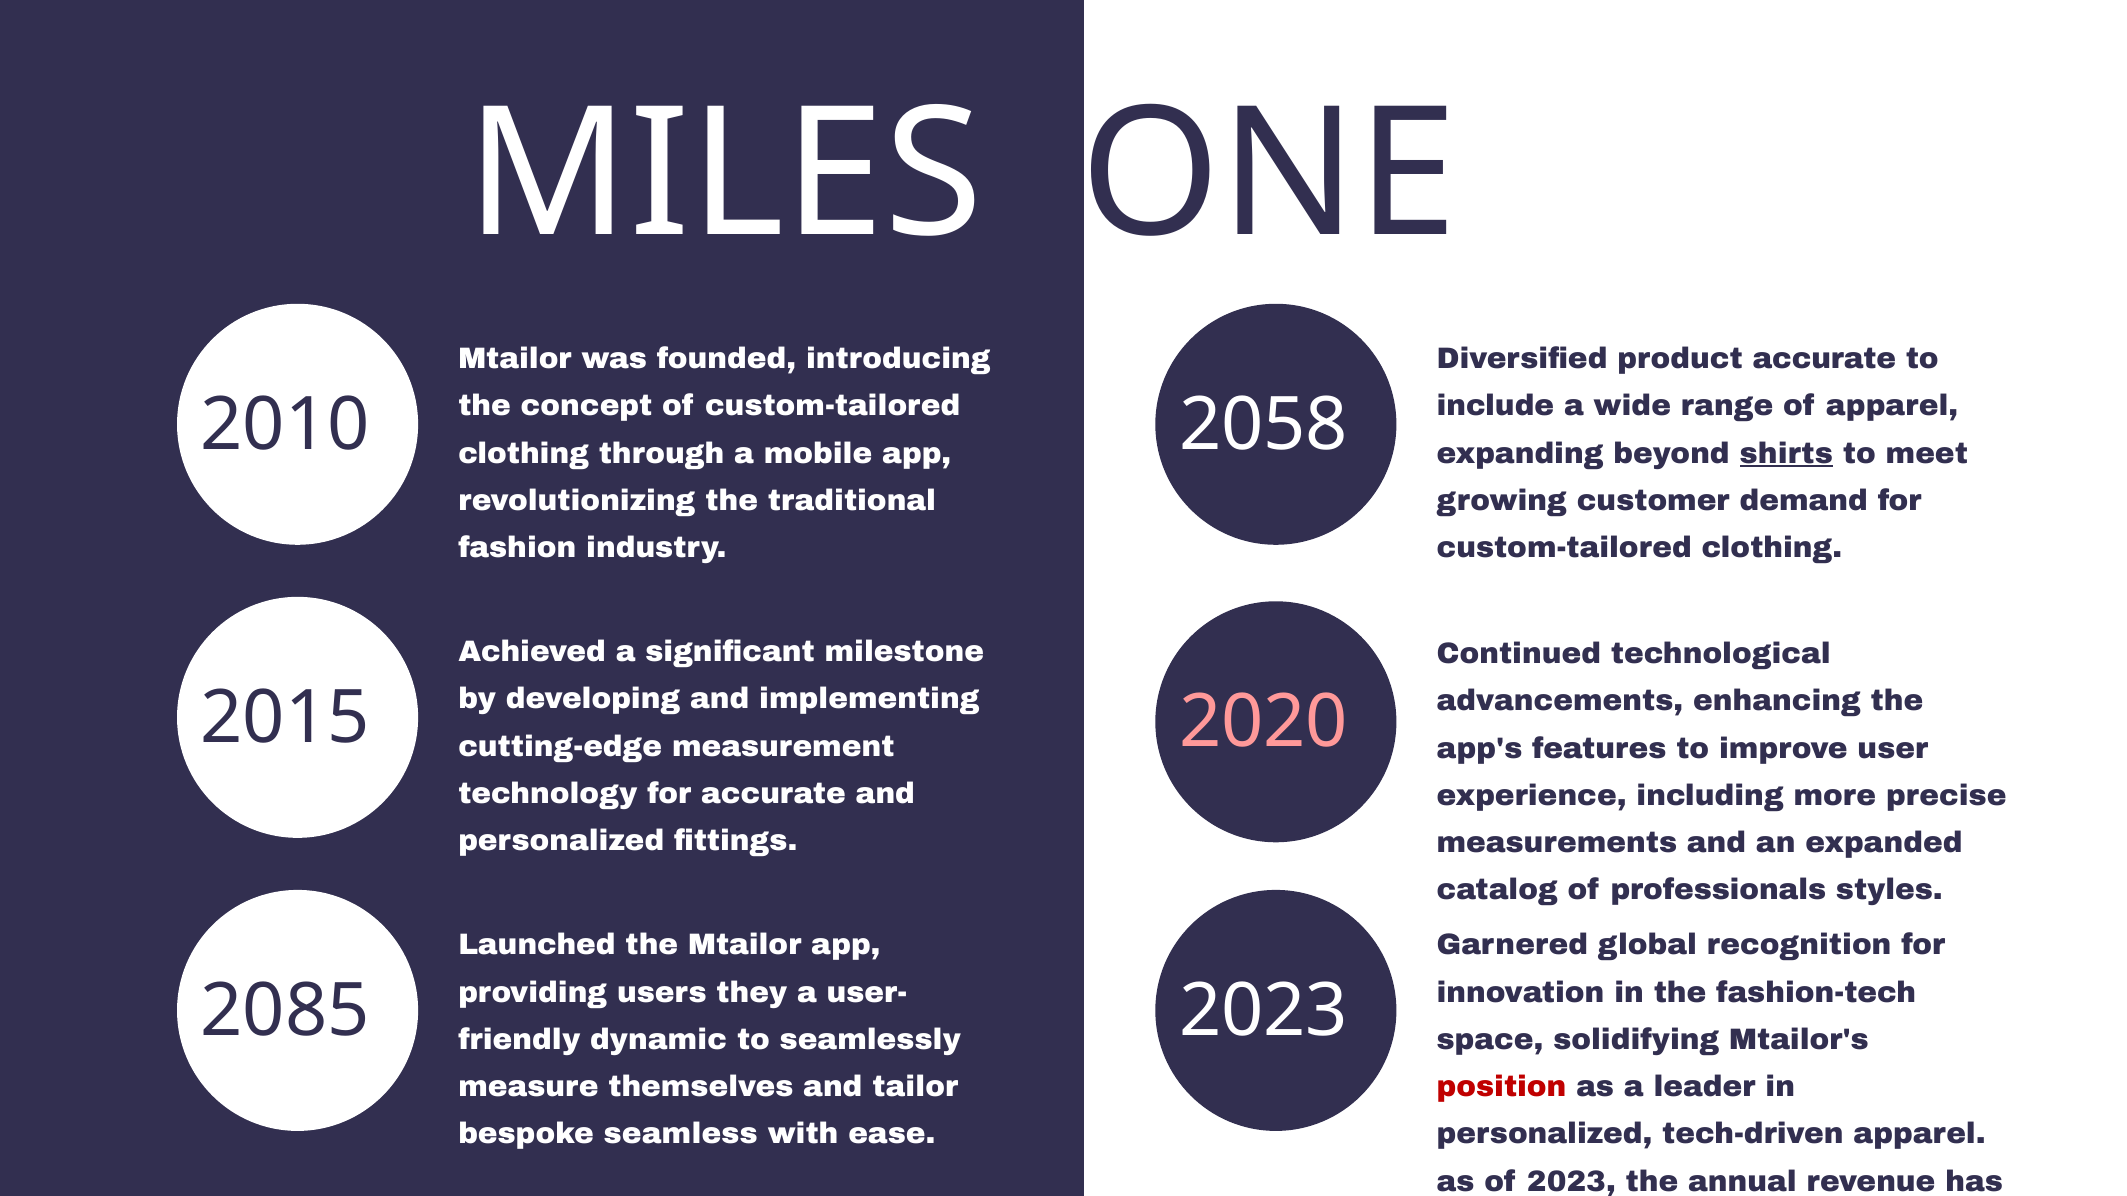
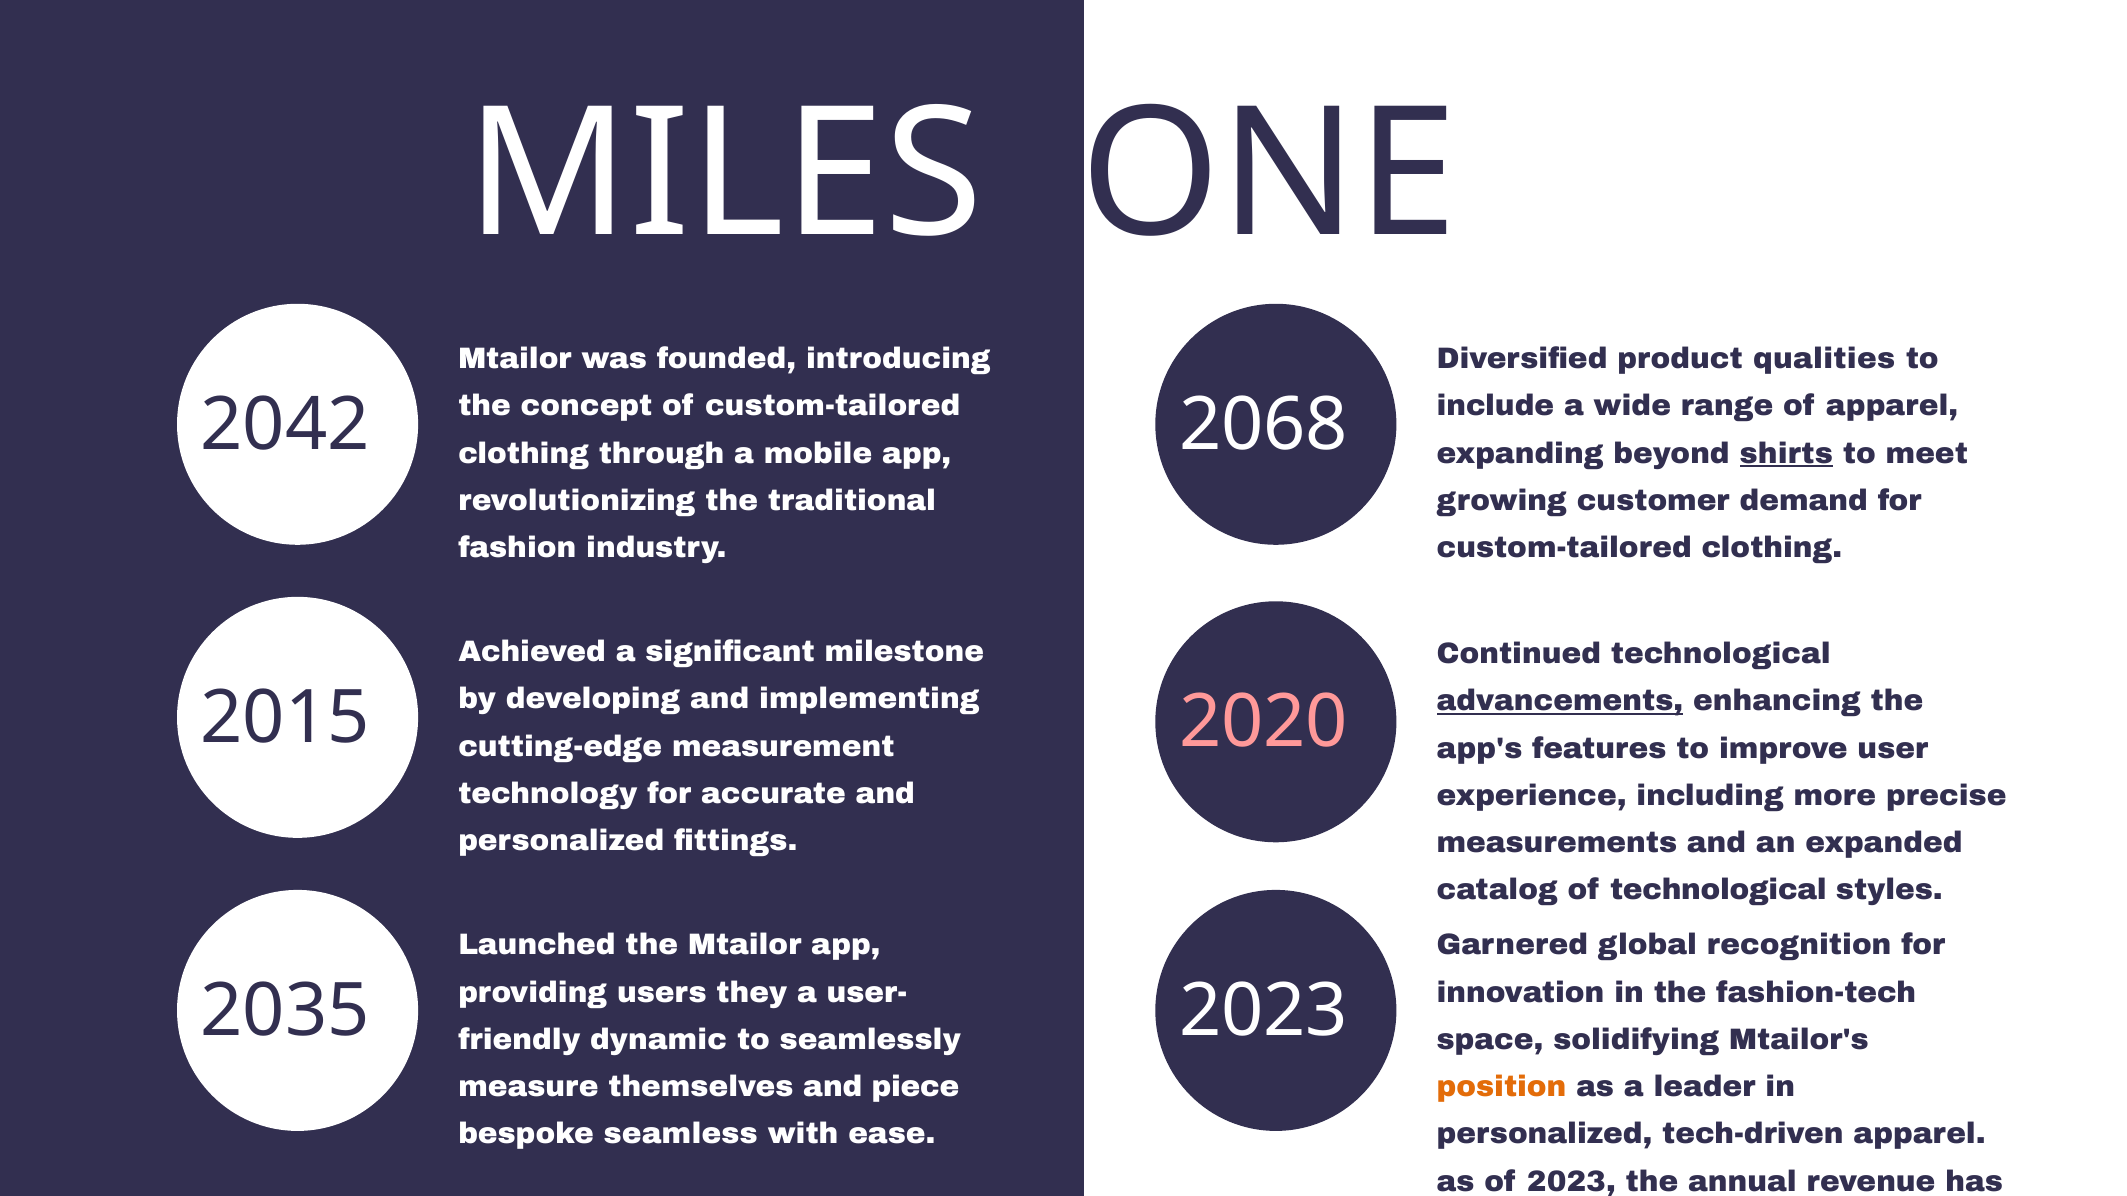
product accurate: accurate -> qualities
2010: 2010 -> 2042
2058: 2058 -> 2068
advancements underline: none -> present
of professionals: professionals -> technological
2085: 2085 -> 2035
tailor: tailor -> piece
position colour: red -> orange
